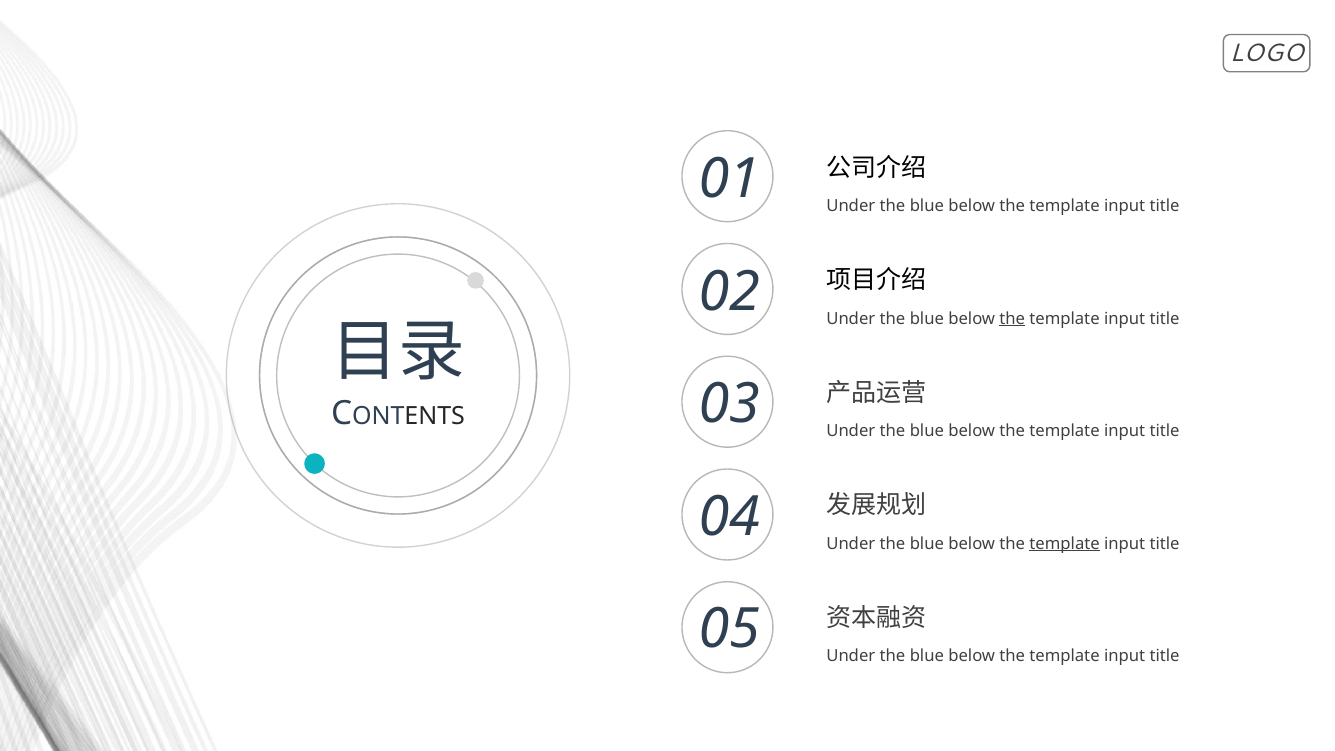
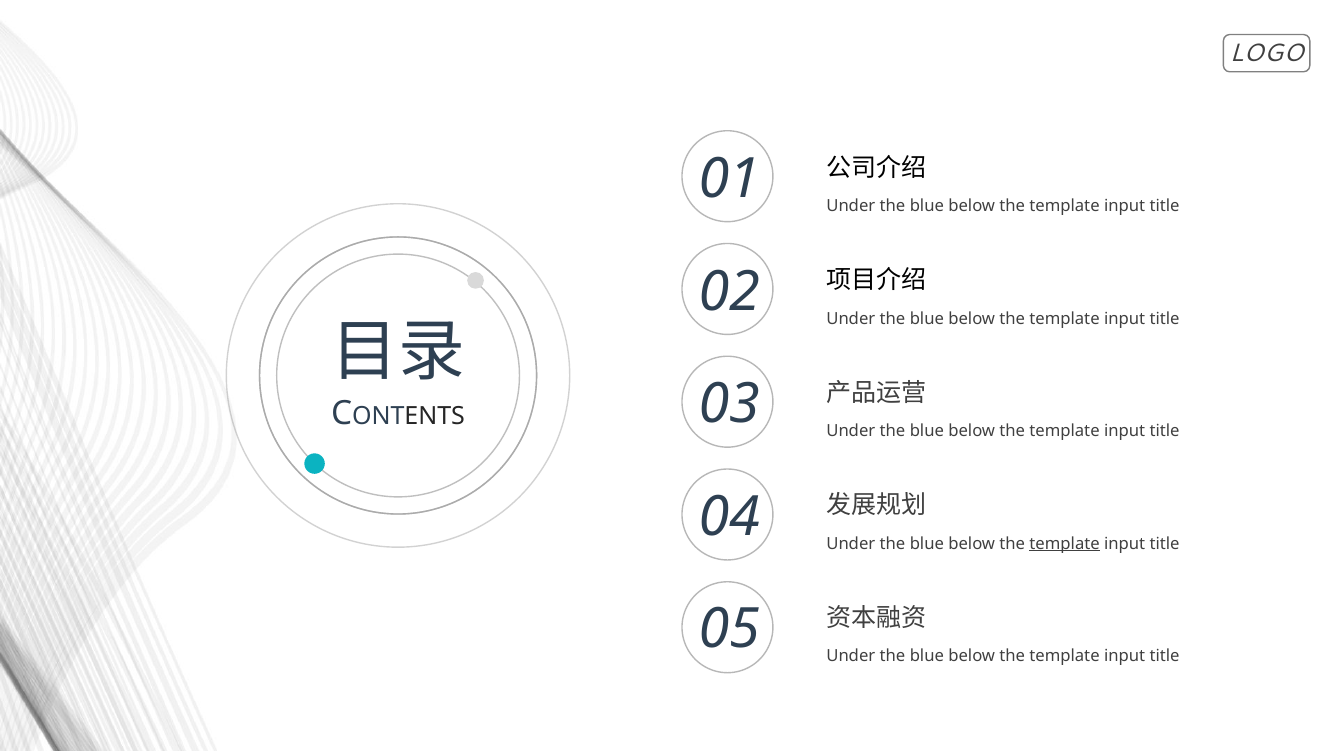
the at (1012, 319) underline: present -> none
